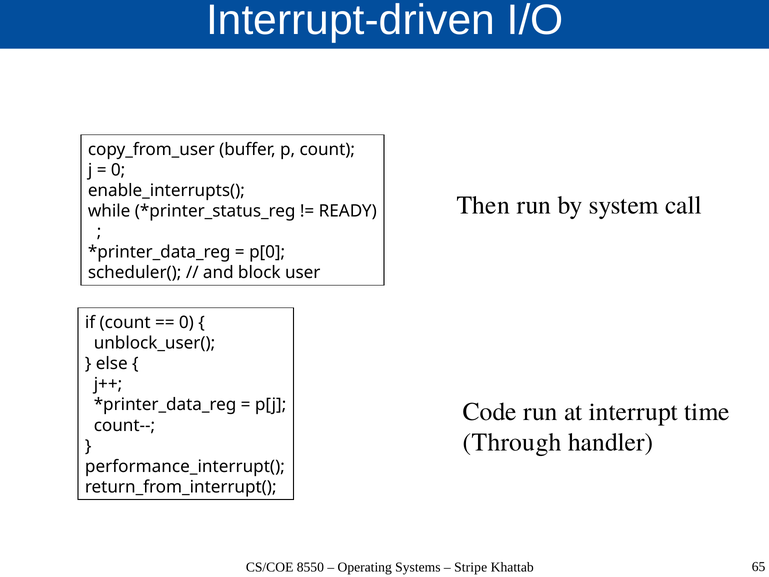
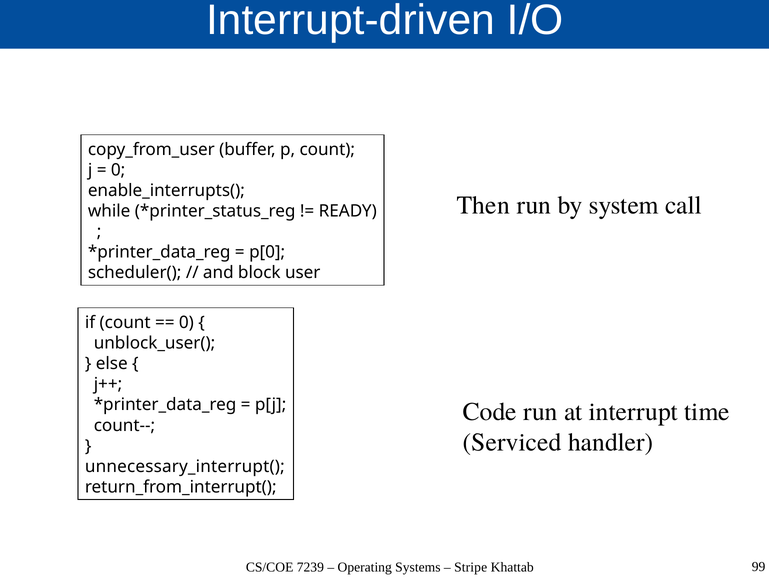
Through: Through -> Serviced
performance_interrupt(: performance_interrupt( -> unnecessary_interrupt(
8550: 8550 -> 7239
65: 65 -> 99
